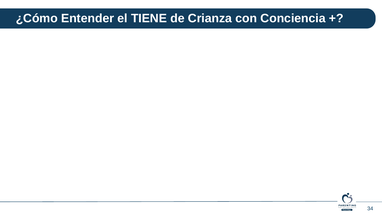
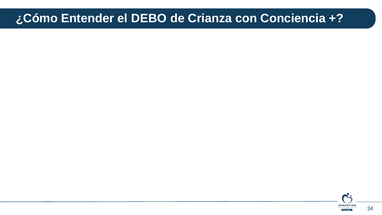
TIENE: TIENE -> DEBO
